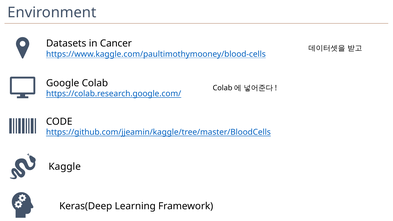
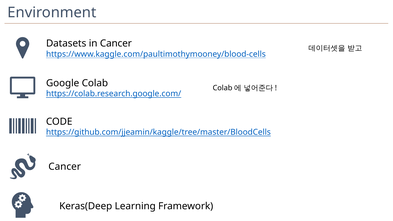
Kaggle at (65, 167): Kaggle -> Cancer
